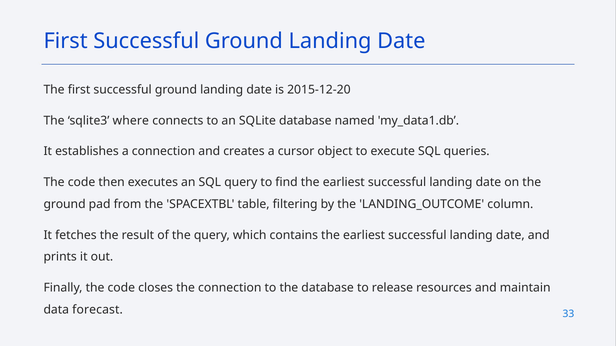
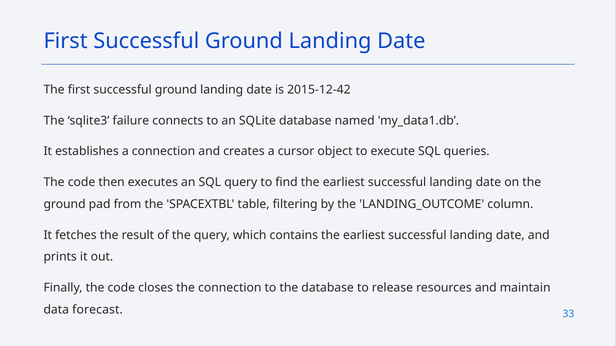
2015-12-20: 2015-12-20 -> 2015-12-42
where: where -> failure
